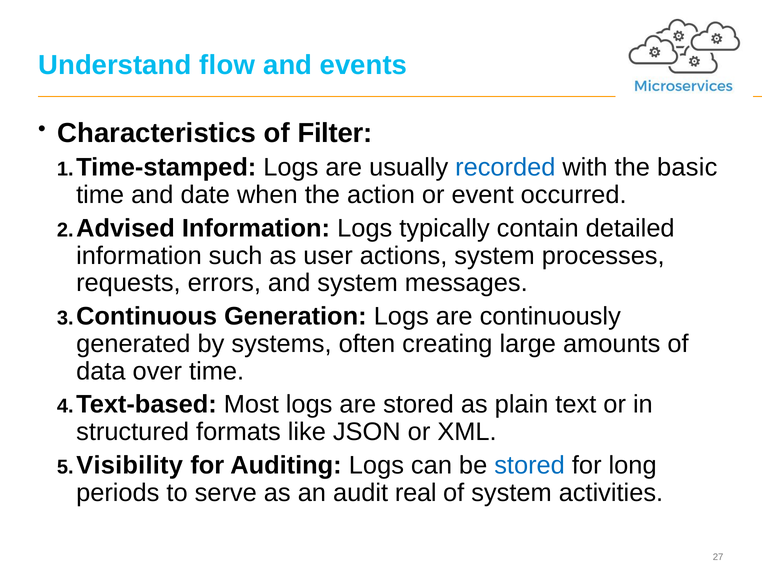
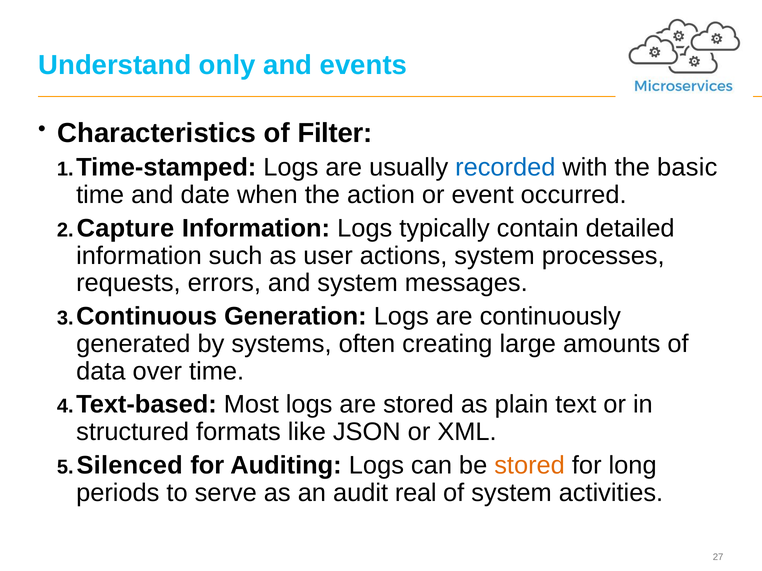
flow: flow -> only
Advised: Advised -> Capture
Visibility: Visibility -> Silenced
stored at (530, 466) colour: blue -> orange
